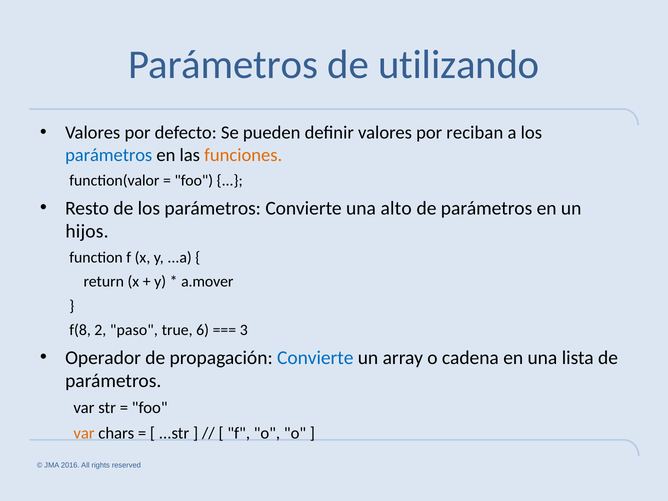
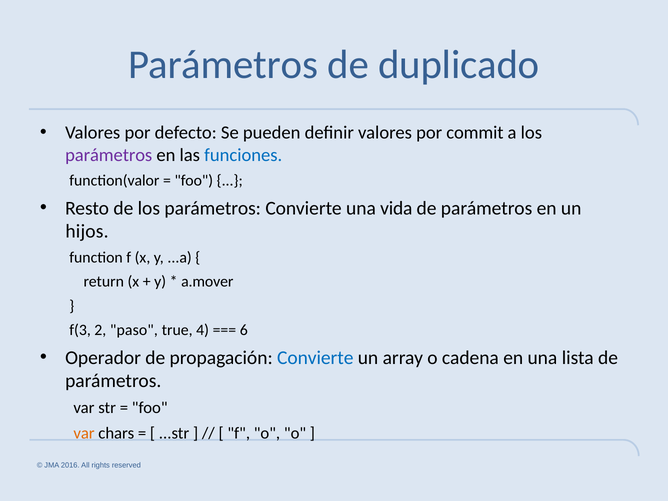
utilizando: utilizando -> duplicado
reciban: reciban -> commit
parámetros at (109, 155) colour: blue -> purple
funciones colour: orange -> blue
alto: alto -> vida
f(8: f(8 -> f(3
6: 6 -> 4
3: 3 -> 6
